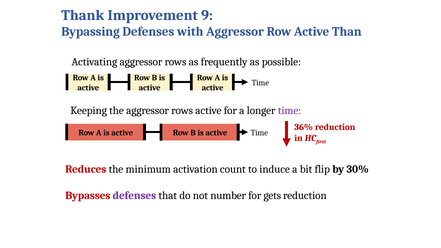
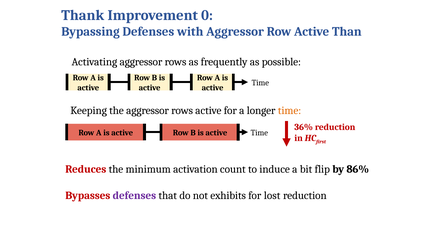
9: 9 -> 0
time at (290, 111) colour: purple -> orange
30%: 30% -> 86%
number: number -> exhibits
gets: gets -> lost
